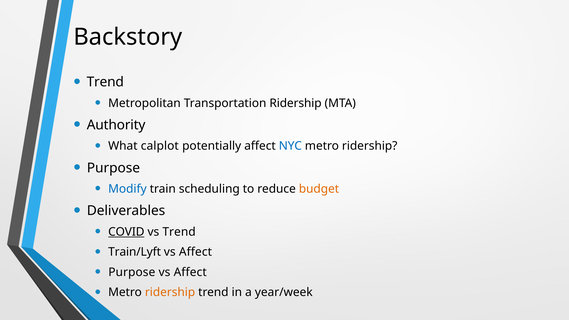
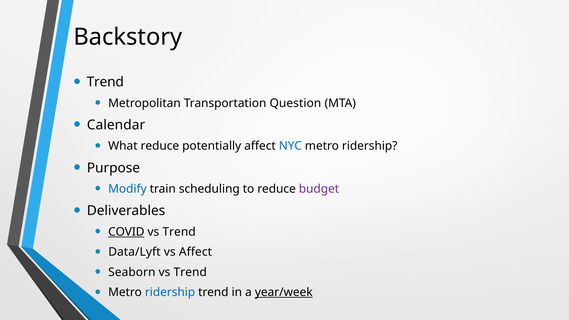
Transportation Ridership: Ridership -> Question
Authority: Authority -> Calendar
What calplot: calplot -> reduce
budget colour: orange -> purple
Train/Lyft: Train/Lyft -> Data/Lyft
Purpose at (132, 272): Purpose -> Seaborn
Affect at (190, 272): Affect -> Trend
ridership at (170, 292) colour: orange -> blue
year/week underline: none -> present
